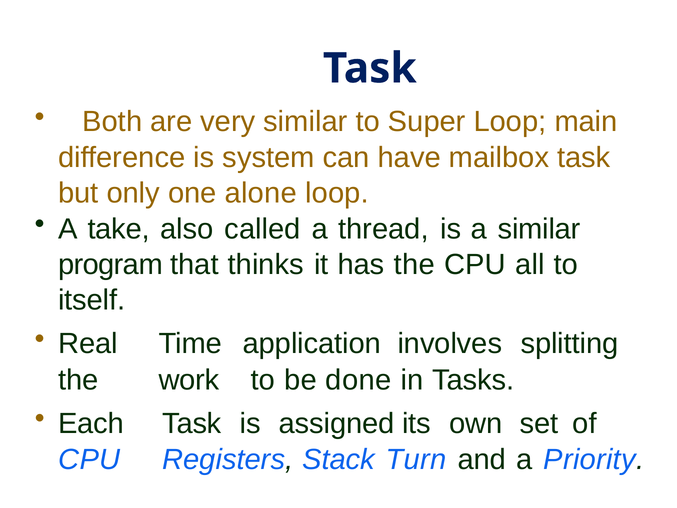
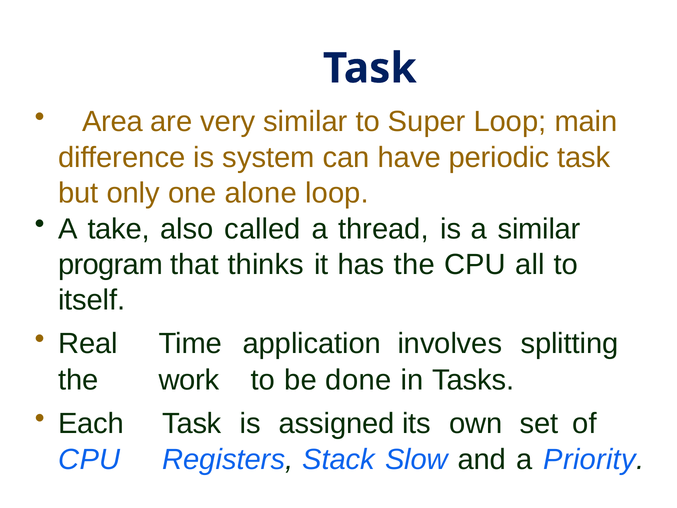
Both: Both -> Area
mailbox: mailbox -> periodic
Turn: Turn -> Slow
